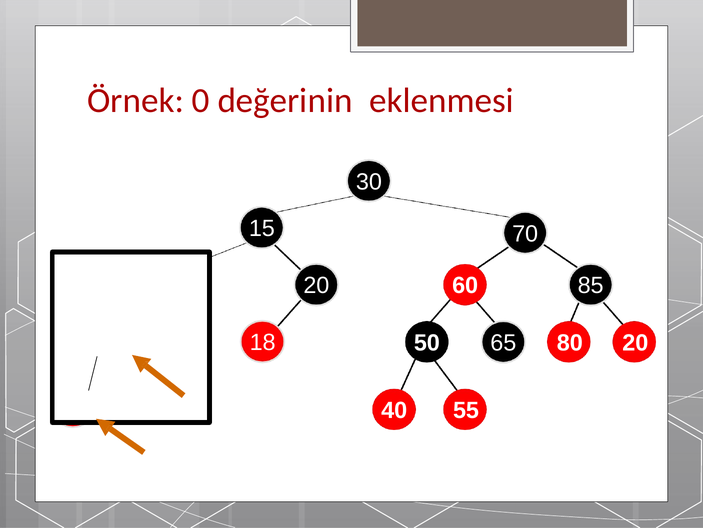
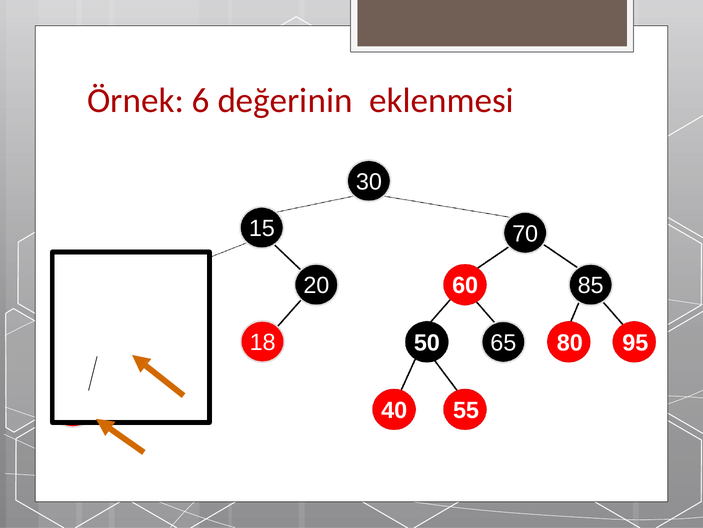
0: 0 -> 6
80 20: 20 -> 95
